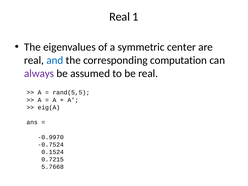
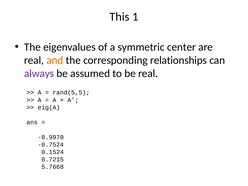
Real at (120, 17): Real -> This
and colour: blue -> orange
computation: computation -> relationships
